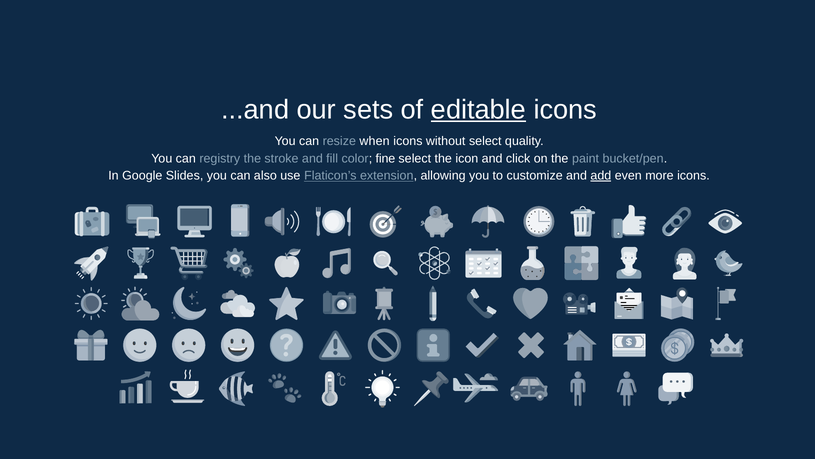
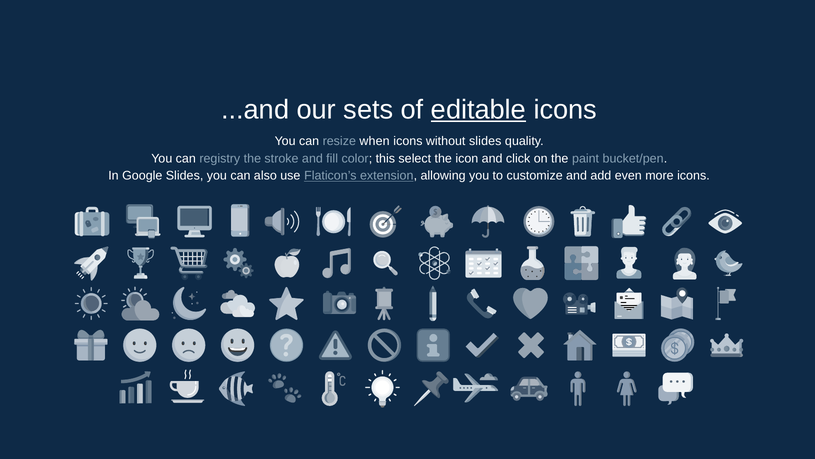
without select: select -> slides
fine: fine -> this
add underline: present -> none
